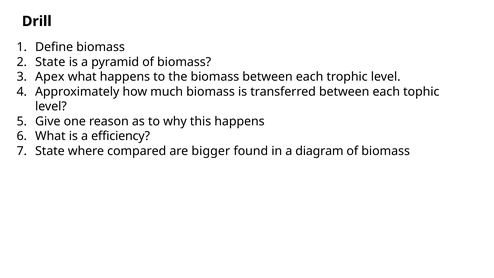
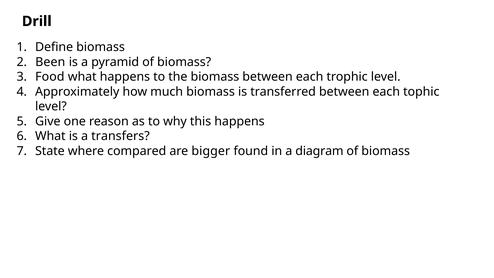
State at (50, 62): State -> Been
Apex: Apex -> Food
efficiency: efficiency -> transfers
